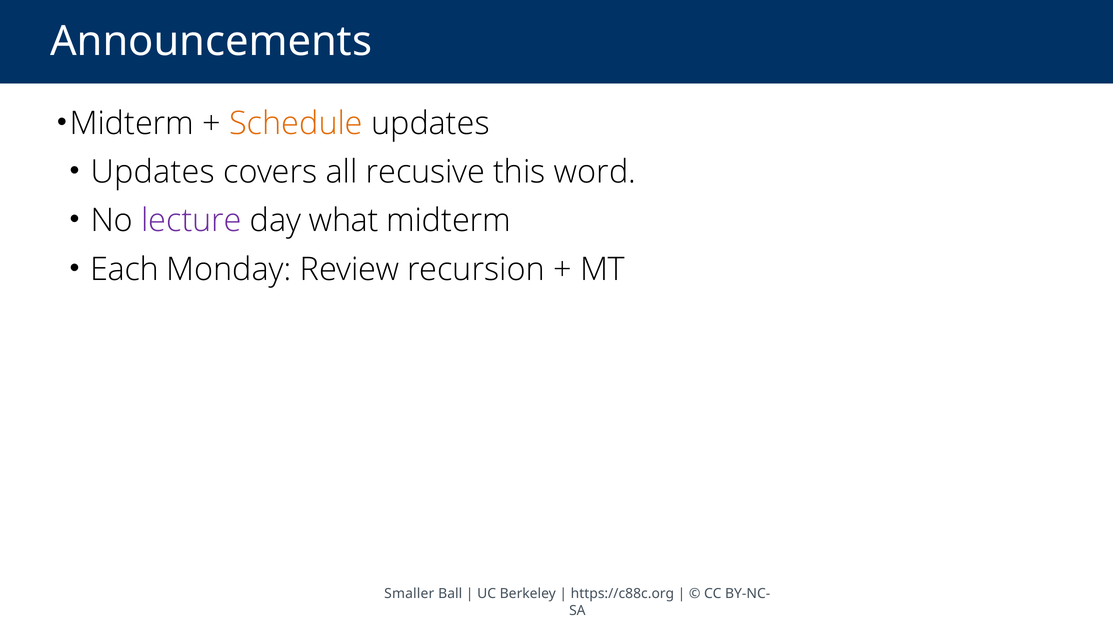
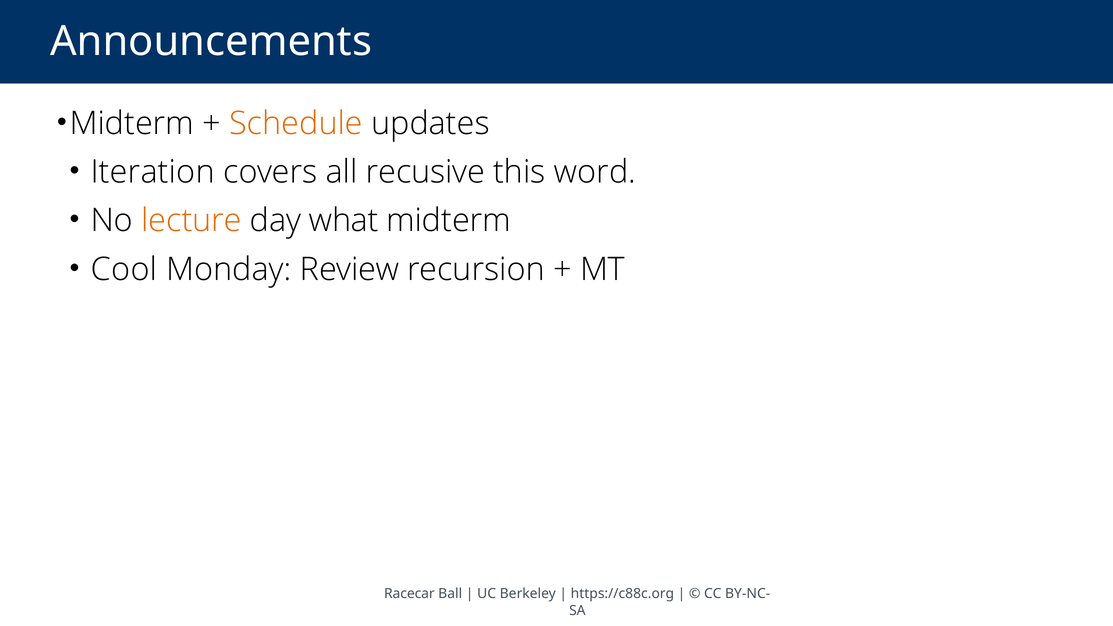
Updates at (153, 172): Updates -> Iteration
lecture colour: purple -> orange
Each: Each -> Cool
Smaller: Smaller -> Racecar
